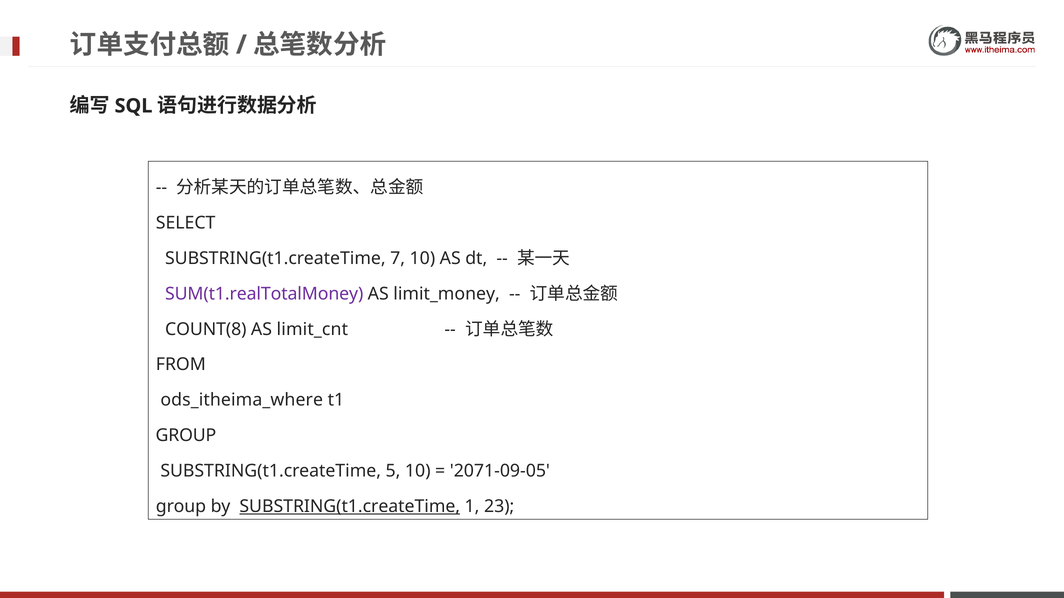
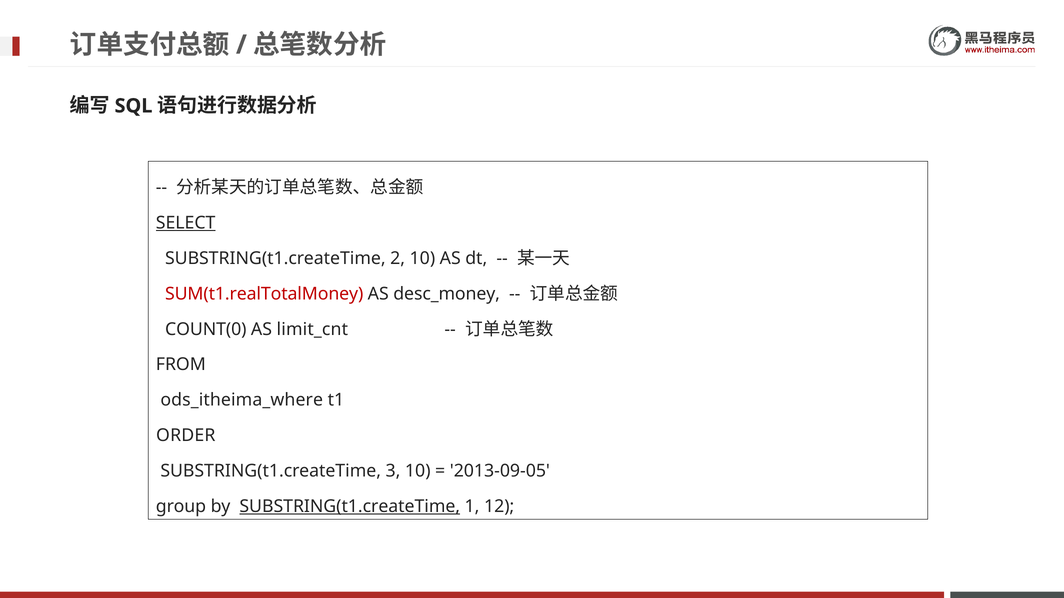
SELECT underline: none -> present
7: 7 -> 2
SUM(t1.realTotalMoney colour: purple -> red
limit_money: limit_money -> desc_money
COUNT(8: COUNT(8 -> COUNT(0
GROUP at (186, 436): GROUP -> ORDER
5: 5 -> 3
2071-09-05: 2071-09-05 -> 2013-09-05
23: 23 -> 12
